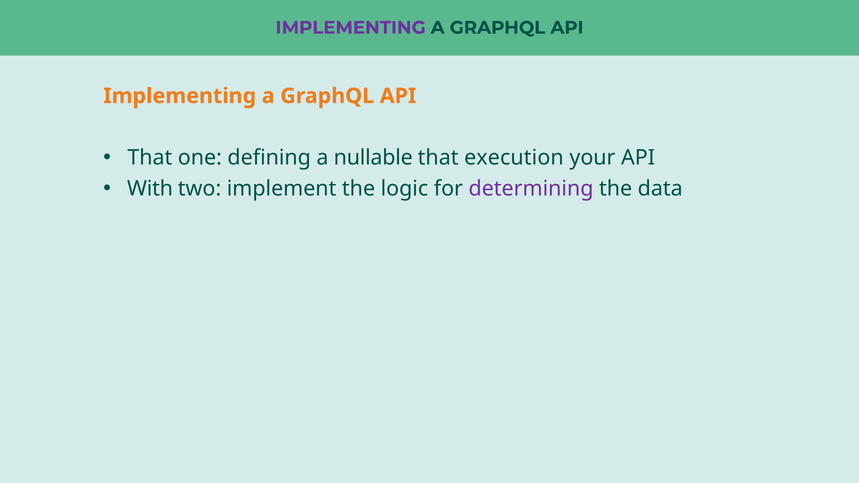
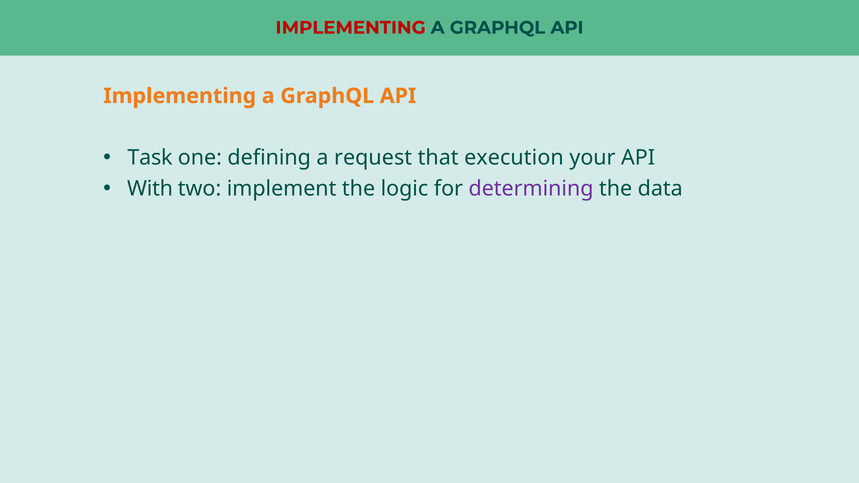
IMPLEMENTING at (351, 28) colour: purple -> red
That at (150, 158): That -> Task
nullable: nullable -> request
